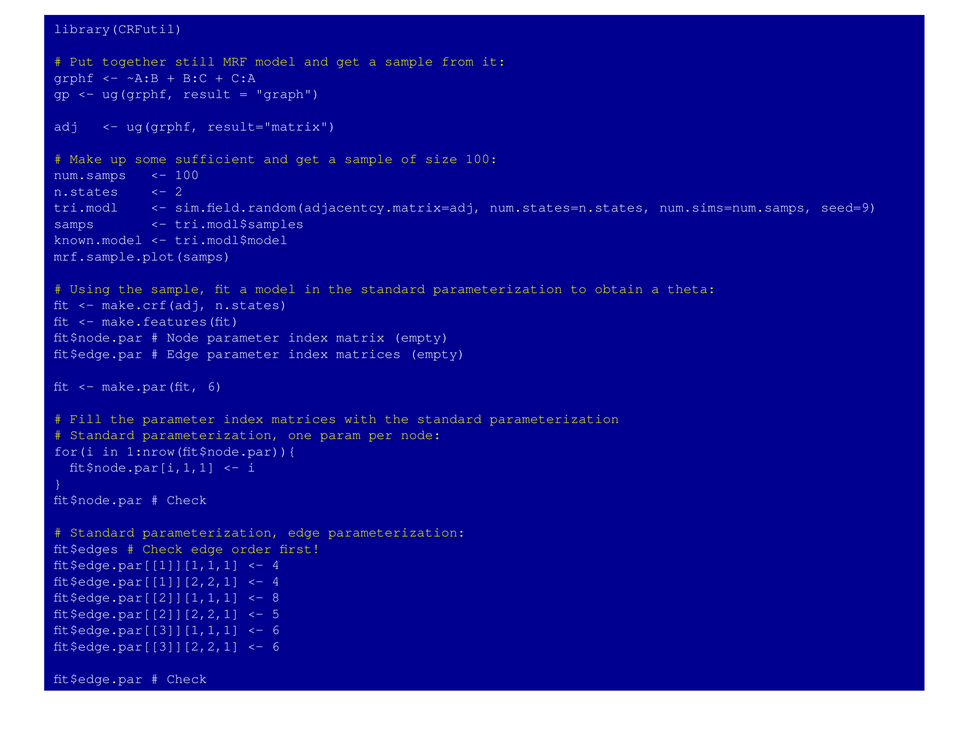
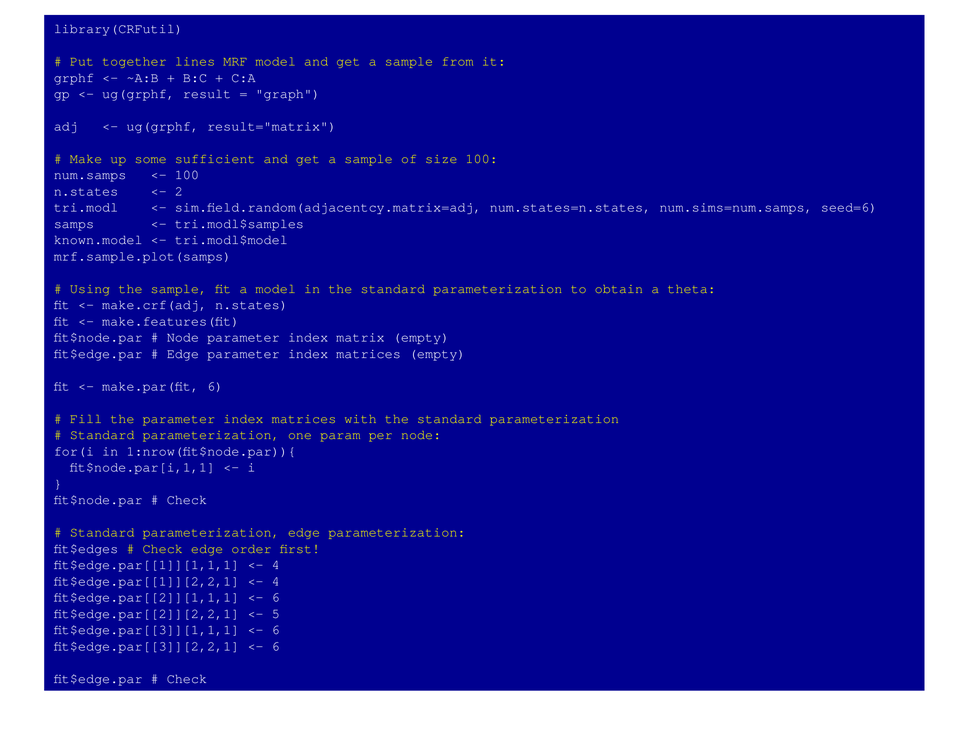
still: still -> lines
seed=9: seed=9 -> seed=6
8 at (276, 597): 8 -> 6
